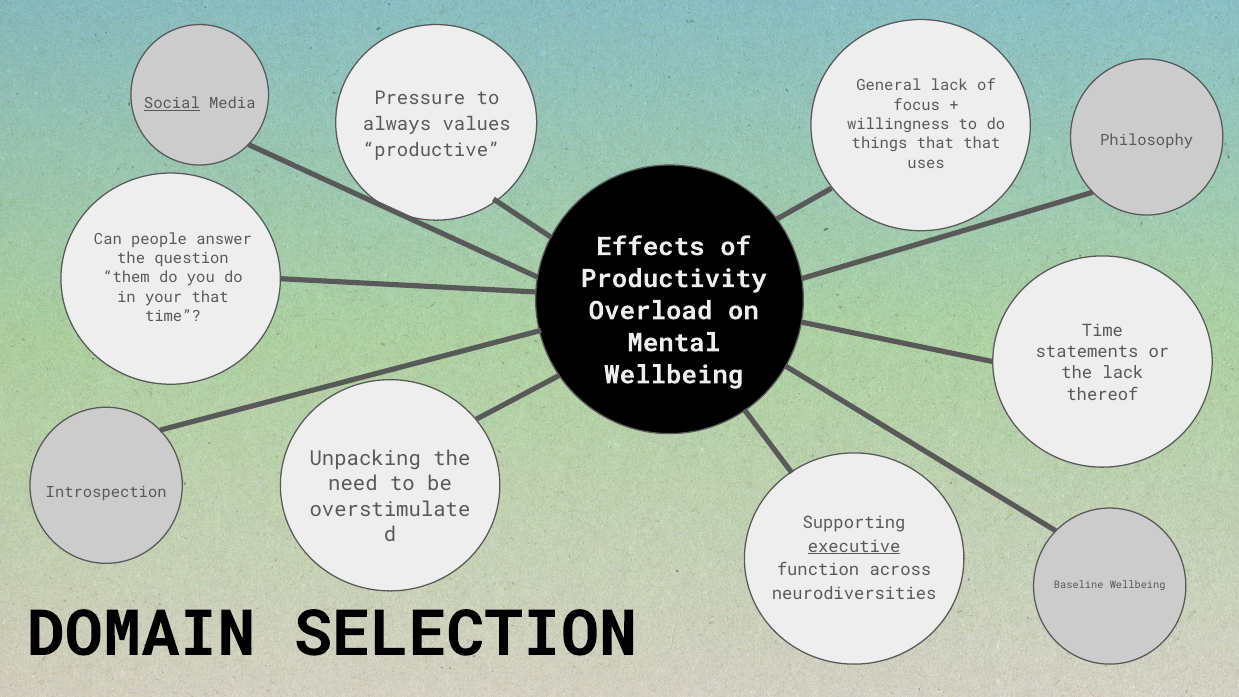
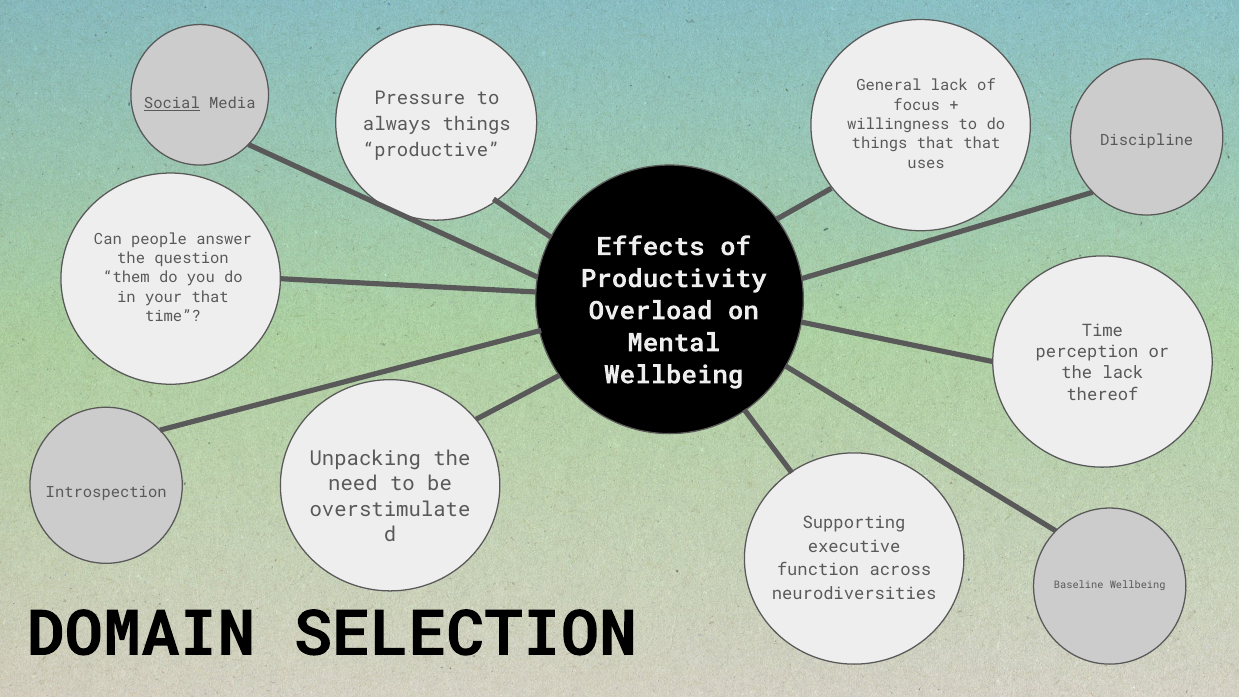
always values: values -> things
Philosophy: Philosophy -> Discipline
statements: statements -> perception
executive underline: present -> none
